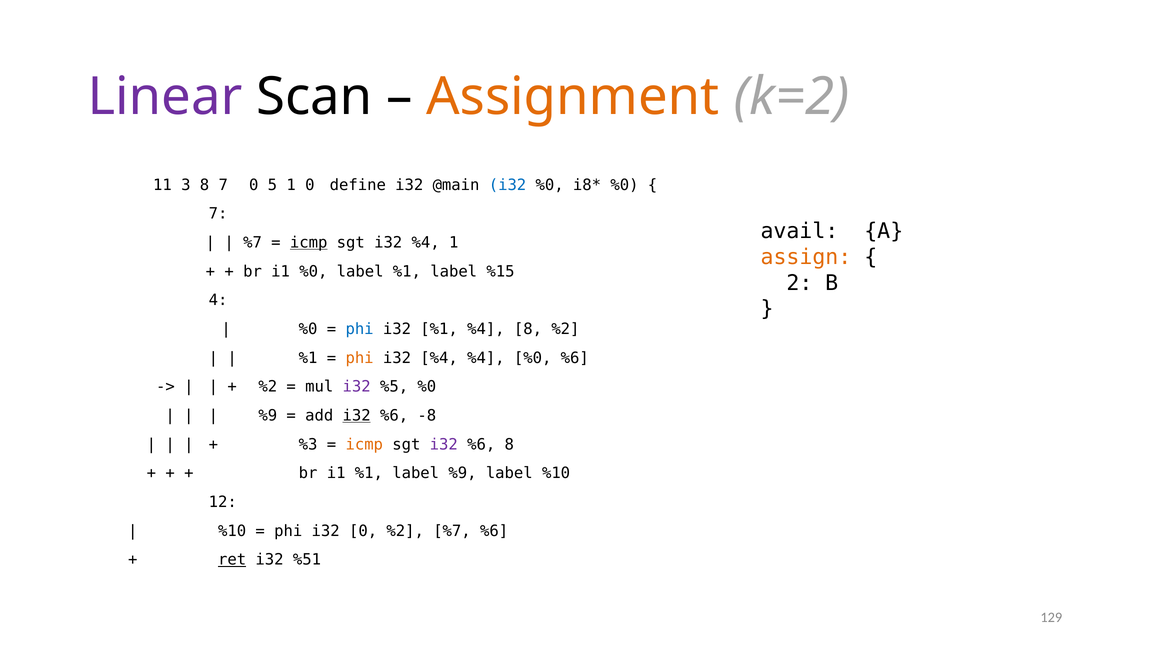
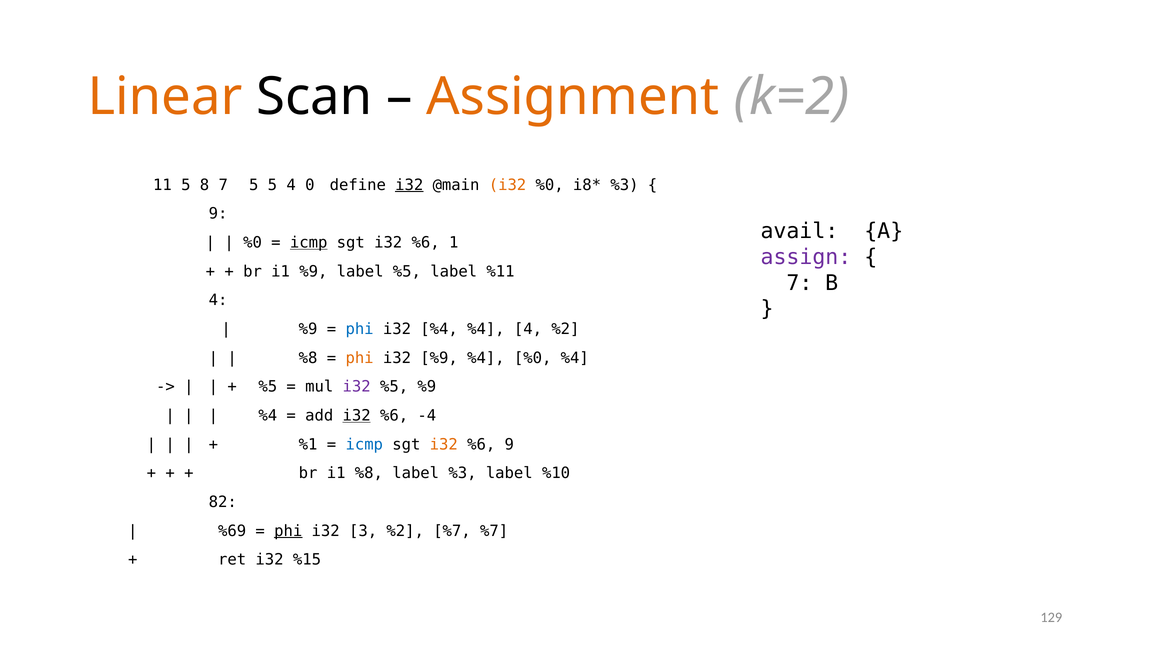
Linear colour: purple -> orange
11 3: 3 -> 5
7 0: 0 -> 5
5 1: 1 -> 4
i32 at (409, 185) underline: none -> present
i32 at (508, 185) colour: blue -> orange
%0 at (624, 185): %0 -> %3
7 at (218, 214): 7 -> 9
%7 at (253, 243): %7 -> %0
%4 at (426, 243): %4 -> %6
assign colour: orange -> purple
i1 %0: %0 -> %9
label %1: %1 -> %5
%15: %15 -> %11
2 at (799, 283): 2 -> 7
%0 at (308, 329): %0 -> %9
i32 %1: %1 -> %4
%4 8: 8 -> 4
%1 at (308, 358): %1 -> %8
%4 at (439, 358): %4 -> %9
%0 %6: %6 -> %4
%2 at (268, 387): %2 -> %5
%5 %0: %0 -> %9
%9 at (268, 415): %9 -> %4
-8: -8 -> -4
%3: %3 -> %1
icmp at (364, 444) colour: orange -> blue
i32 at (444, 444) colour: purple -> orange
%6 8: 8 -> 9
i1 %1: %1 -> %8
label %9: %9 -> %3
12: 12 -> 82
%10 at (232, 531): %10 -> %69
phi at (288, 531) underline: none -> present
i32 0: 0 -> 3
%7 %6: %6 -> %7
ret underline: present -> none
%51: %51 -> %15
